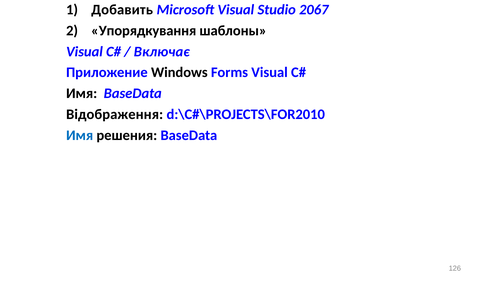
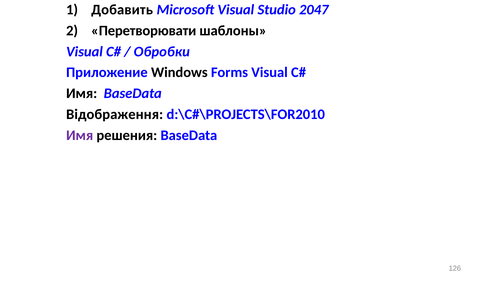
2067: 2067 -> 2047
Упорядкування: Упорядкування -> Перетворювати
Включає: Включає -> Обробки
Имя at (80, 135) colour: blue -> purple
